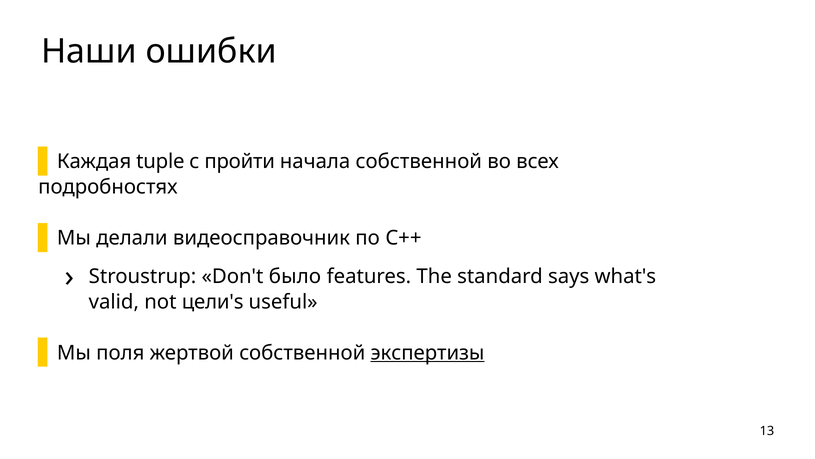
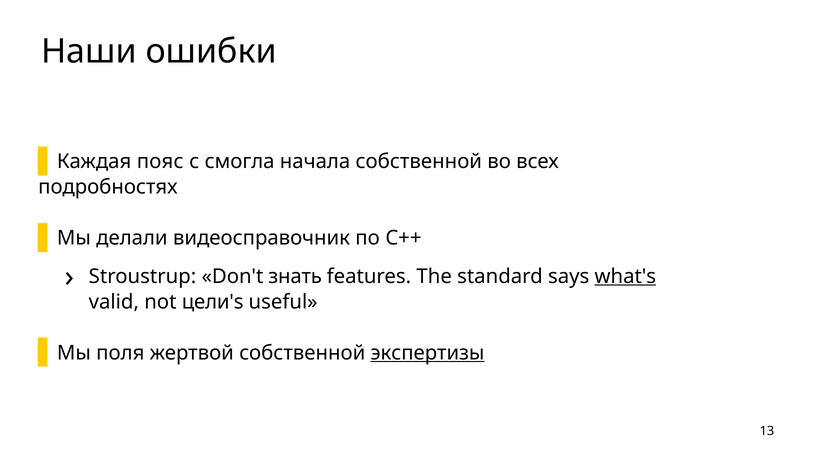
tuple: tuple -> пояс
пройти: пройти -> смогла
было: было -> знать
what's underline: none -> present
